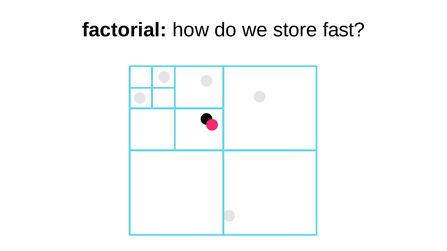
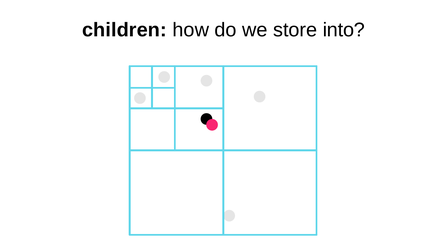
factorial: factorial -> children
fast: fast -> into
